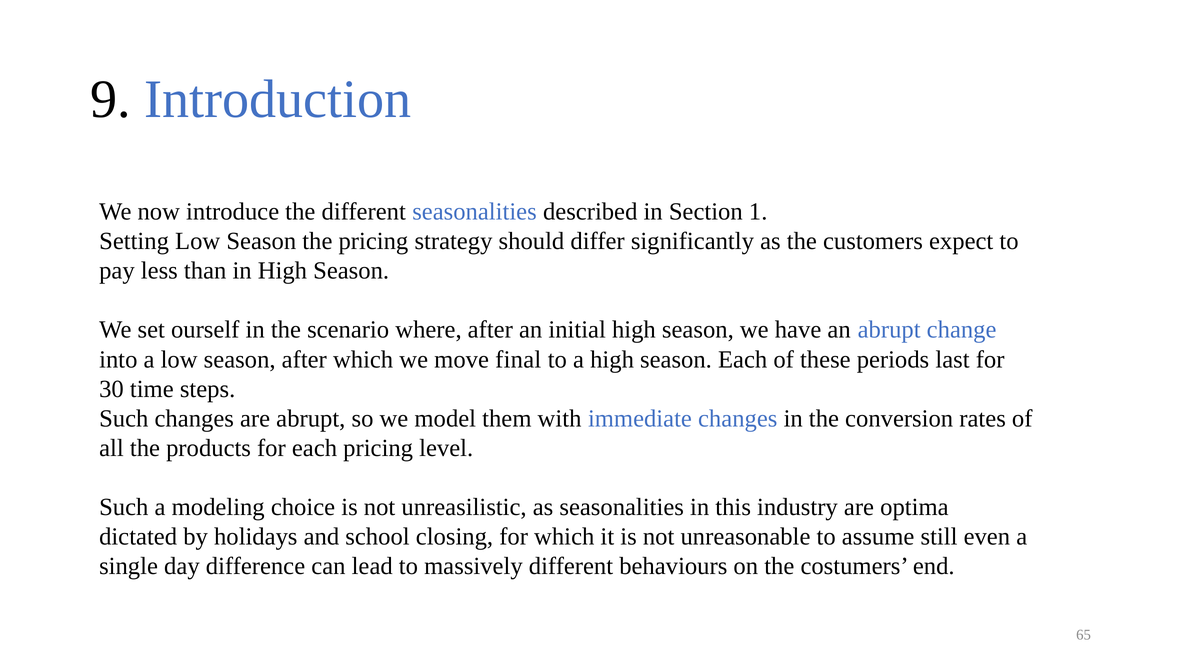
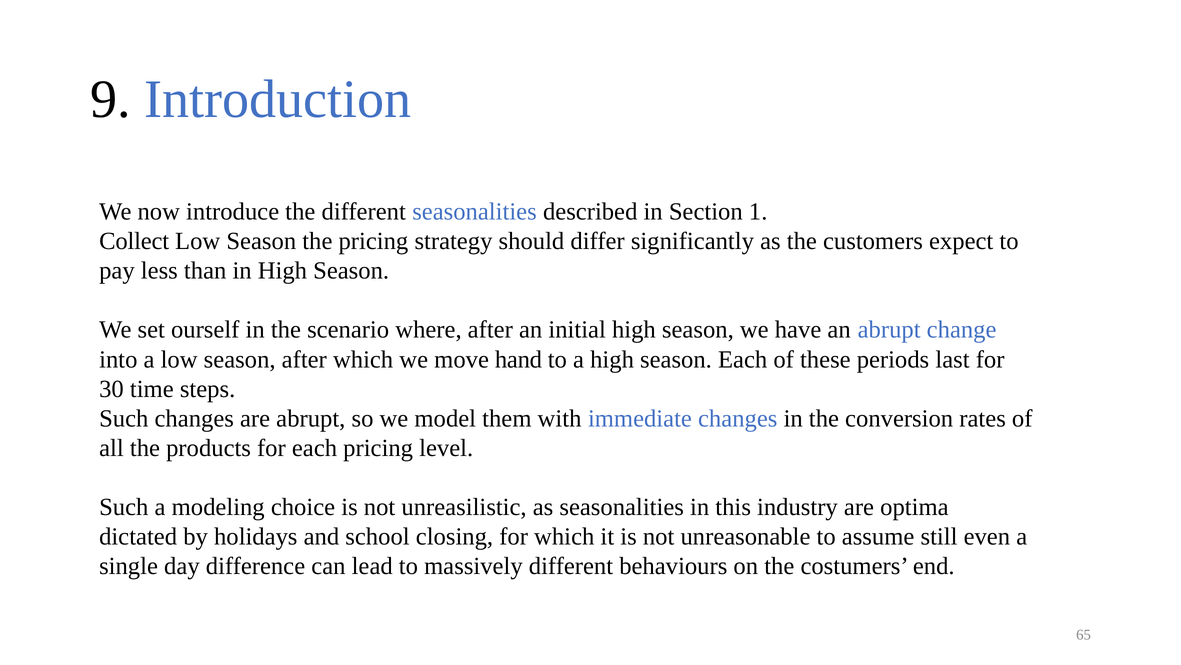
Setting: Setting -> Collect
final: final -> hand
